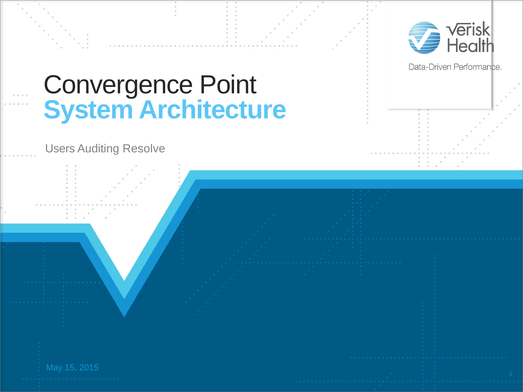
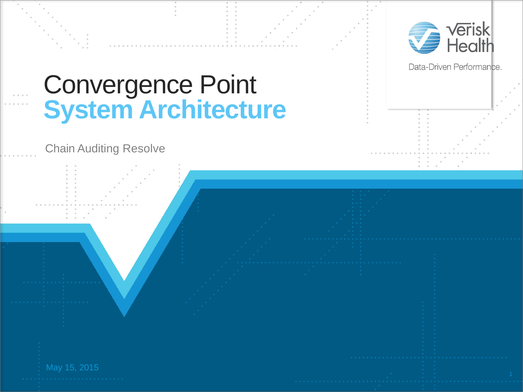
Users: Users -> Chain
